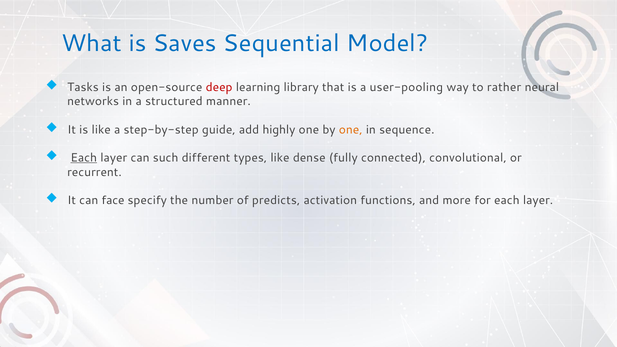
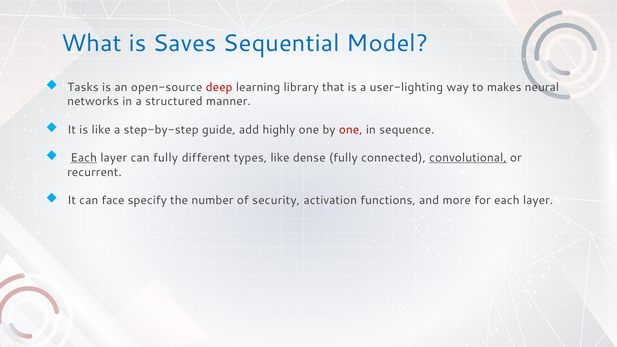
user-pooling: user-pooling -> user-lighting
rather: rather -> makes
one at (351, 130) colour: orange -> red
can such: such -> fully
convolutional underline: none -> present
predicts: predicts -> security
